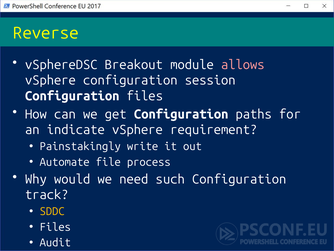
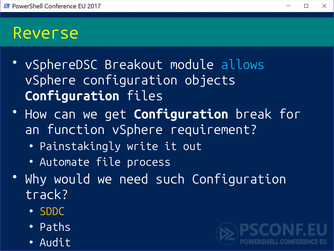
allows colour: pink -> light blue
session: session -> objects
paths: paths -> break
indicate: indicate -> function
Files at (55, 227): Files -> Paths
